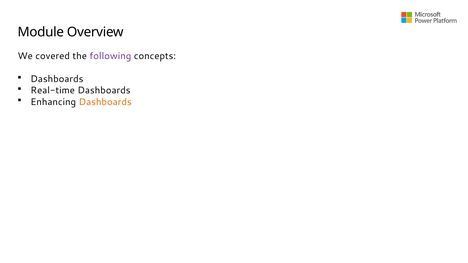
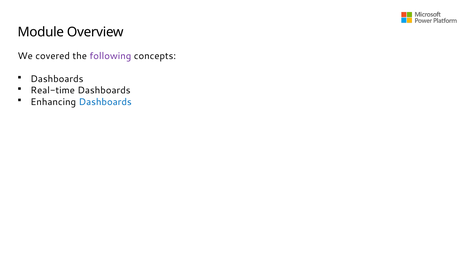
Dashboards at (105, 102) colour: orange -> blue
